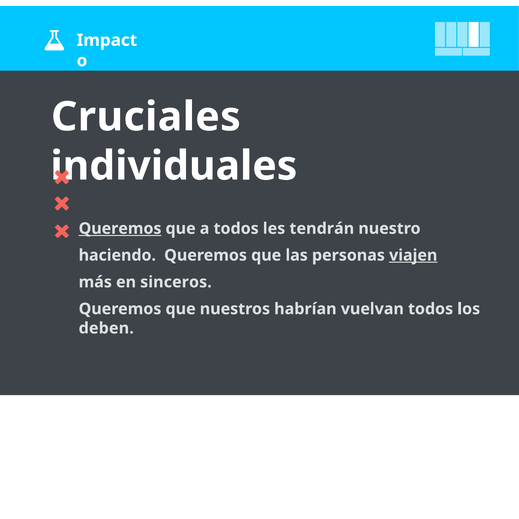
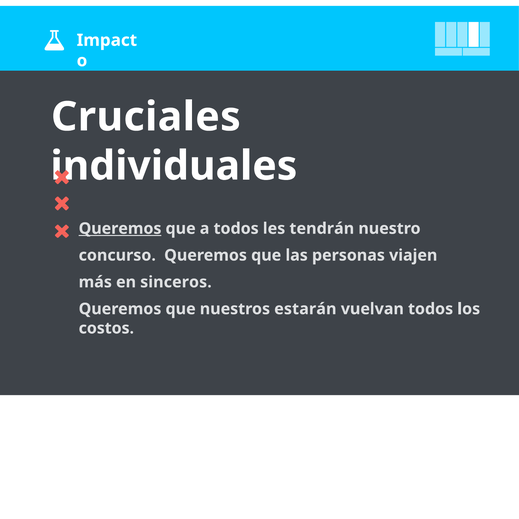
haciendo: haciendo -> concurso
viajen underline: present -> none
habrían: habrían -> estarán
deben: deben -> costos
